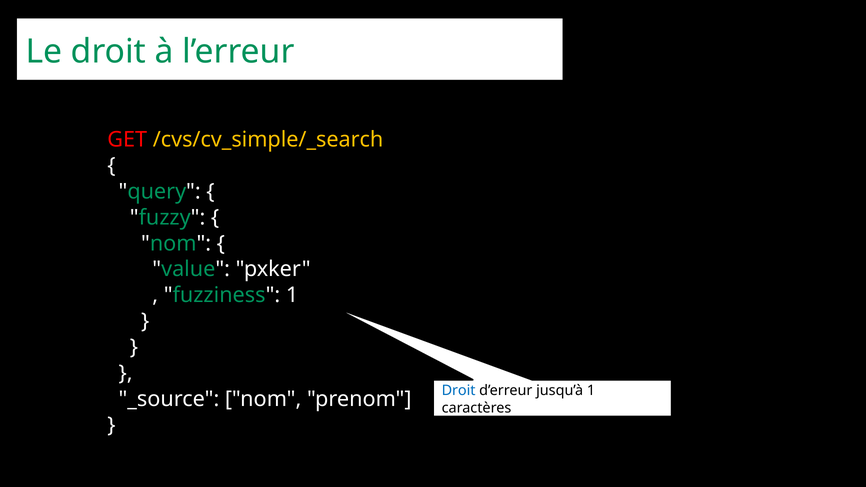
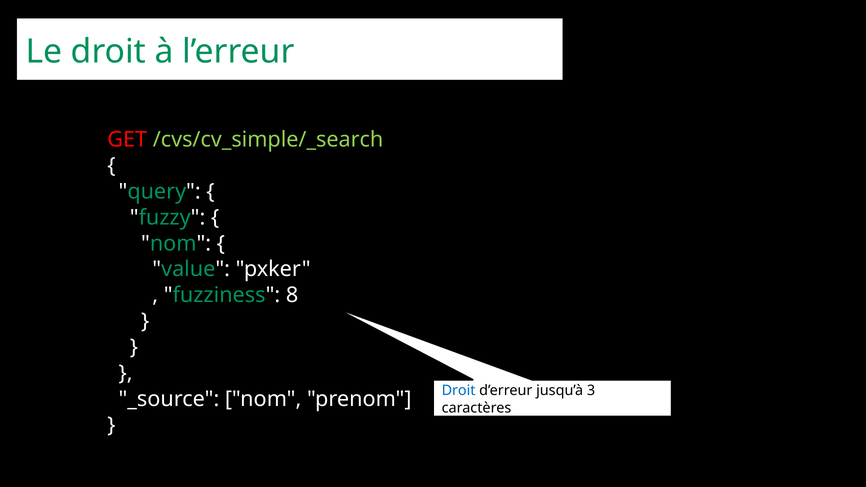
/cvs/cv_simple/_search colour: yellow -> light green
fuzziness 1: 1 -> 8
jusqu’à 1: 1 -> 3
